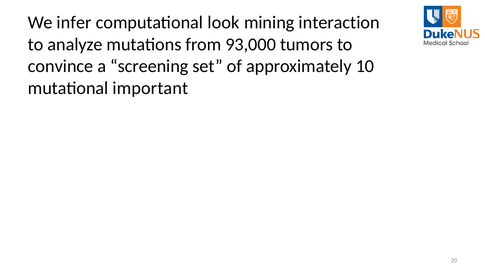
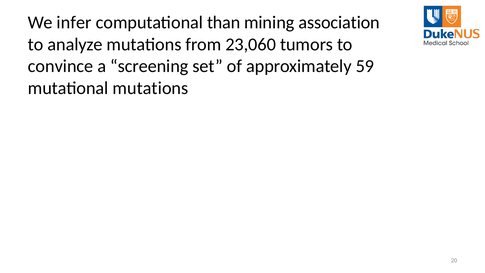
look: look -> than
interaction: interaction -> association
93,000: 93,000 -> 23,060
10: 10 -> 59
mutational important: important -> mutations
